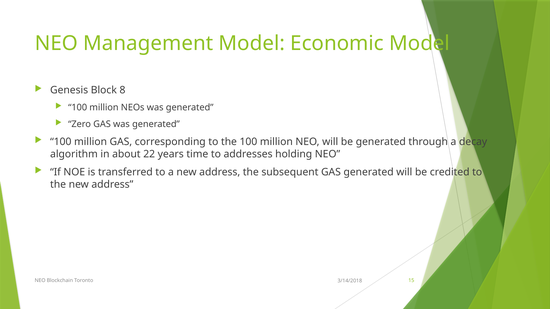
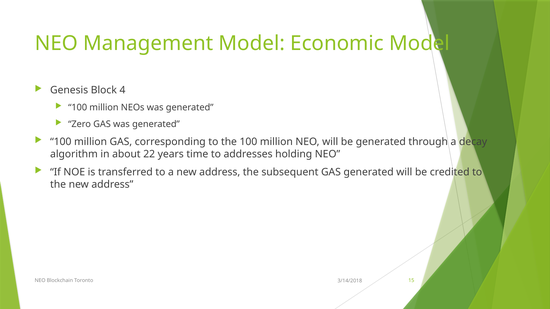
8: 8 -> 4
